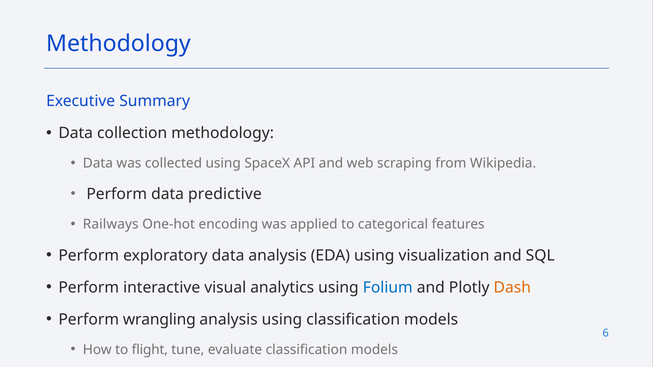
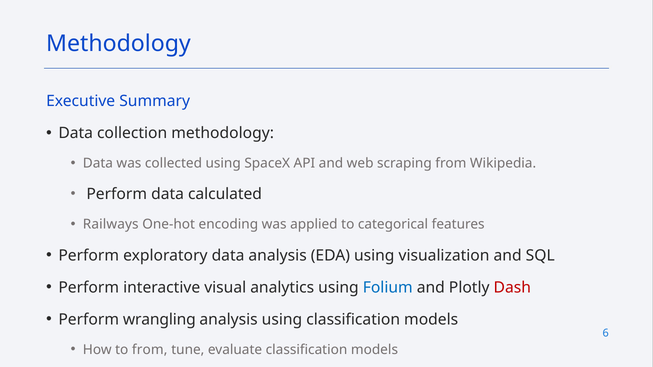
predictive: predictive -> calculated
Dash colour: orange -> red
to flight: flight -> from
